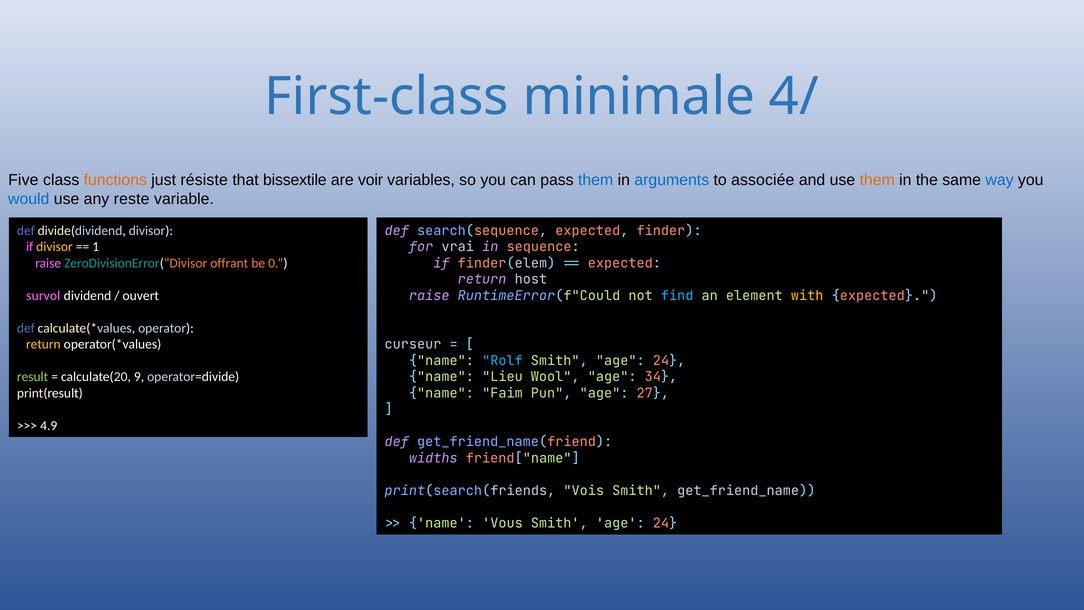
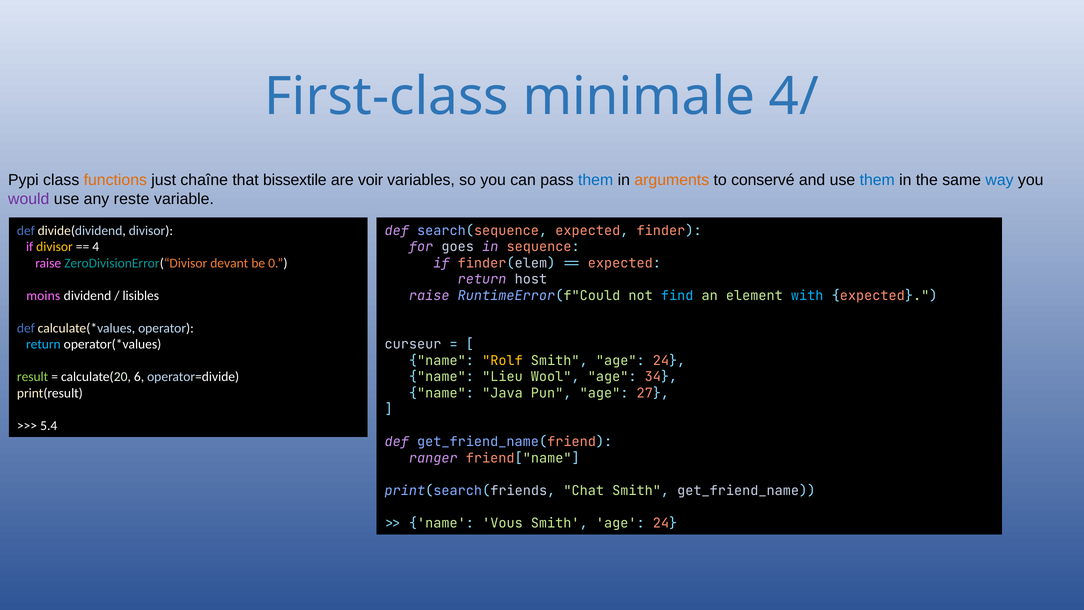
Five: Five -> Pypi
résiste: résiste -> chaîne
arguments colour: blue -> orange
associée: associée -> conservé
them at (877, 180) colour: orange -> blue
would colour: blue -> purple
1: 1 -> 4
vrai: vrai -> goes
offrant: offrant -> devant
survol: survol -> moins
ouvert: ouvert -> lisibles
with colour: yellow -> light blue
return at (43, 344) colour: yellow -> light blue
Rolf colour: light blue -> yellow
9: 9 -> 6
Faim: Faim -> Java
4.9: 4.9 -> 5.4
widths: widths -> ranger
Vois: Vois -> Chat
